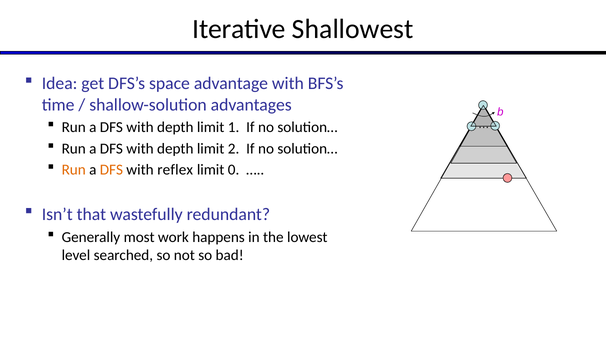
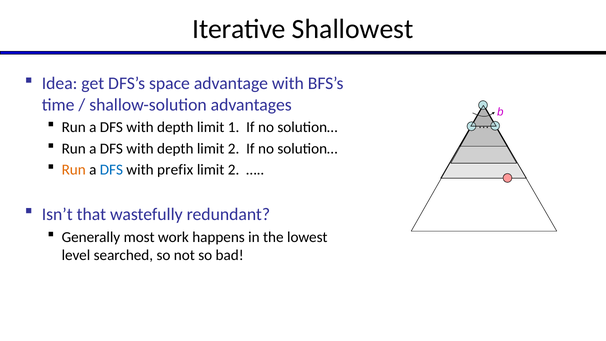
DFS at (111, 170) colour: orange -> blue
reflex: reflex -> prefix
0 at (234, 170): 0 -> 2
